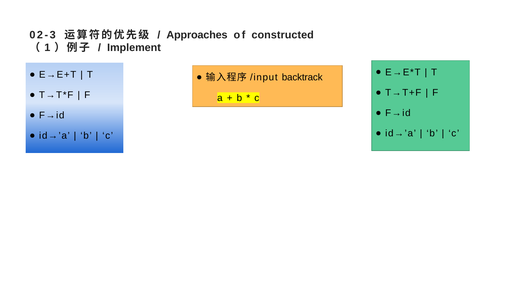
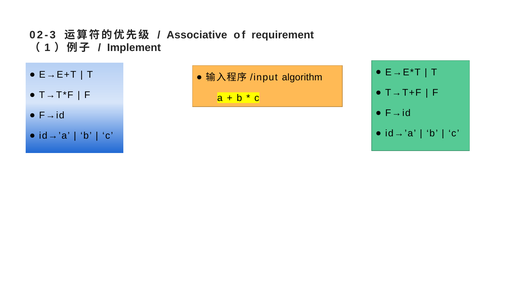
Approaches: Approaches -> Associative
constructed: constructed -> requirement
backtrack: backtrack -> algorithm
